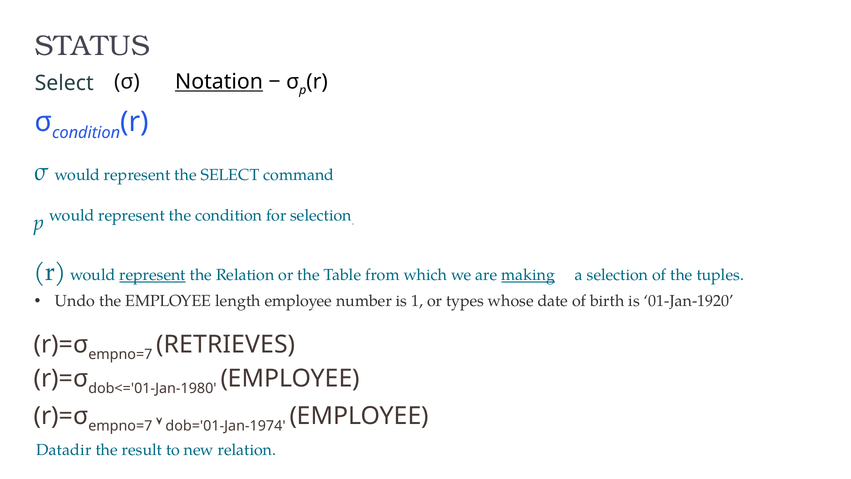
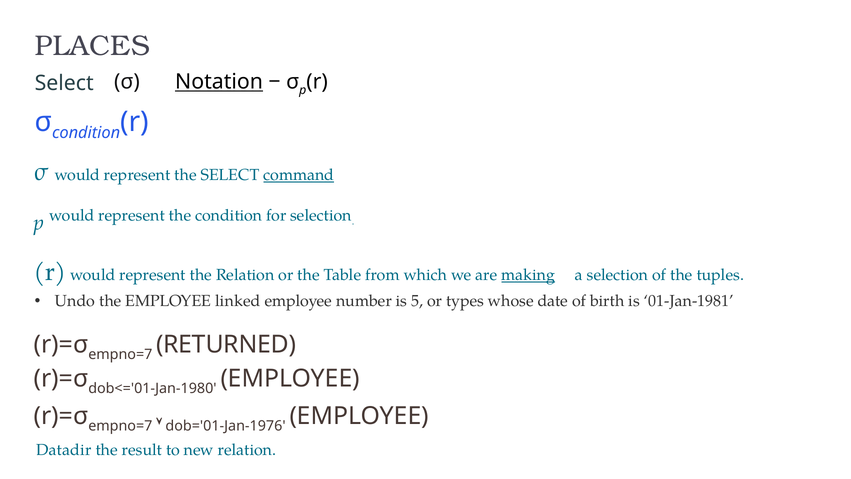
STATUS: STATUS -> PLACES
command underline: none -> present
represent at (153, 275) underline: present -> none
length: length -> linked
1: 1 -> 5
01-Jan-1920: 01-Jan-1920 -> 01-Jan-1981
RETRIEVES: RETRIEVES -> RETURNED
dob='01-Jan-1974: dob='01-Jan-1974 -> dob='01-Jan-1976
